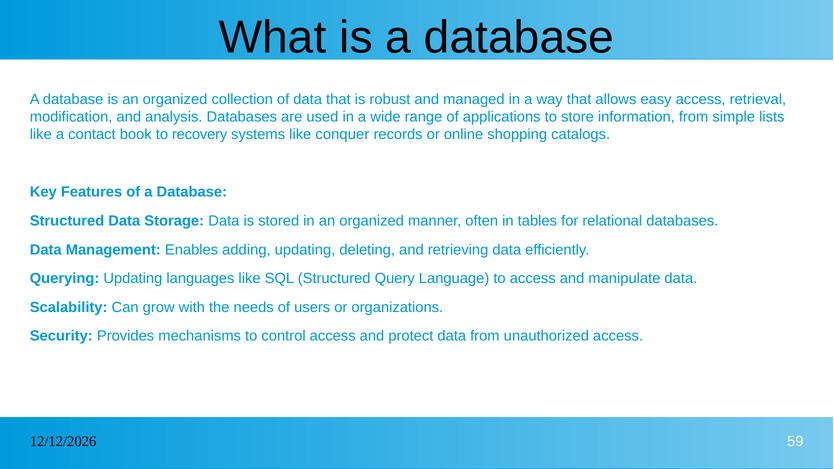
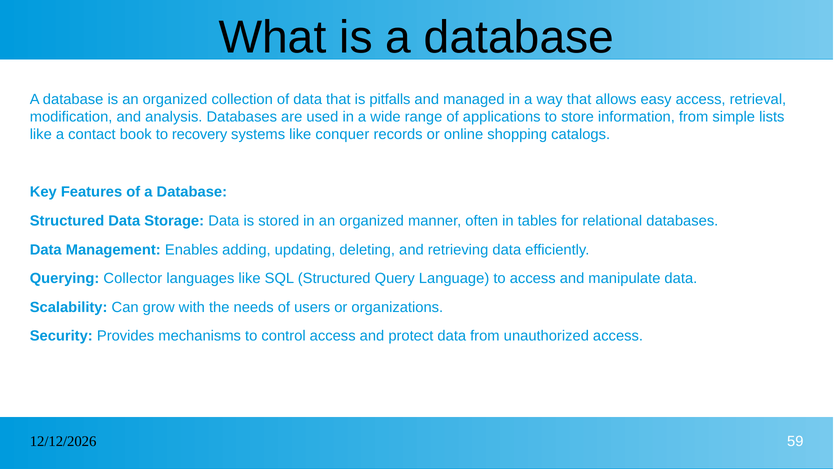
robust: robust -> pitfalls
Querying Updating: Updating -> Collector
